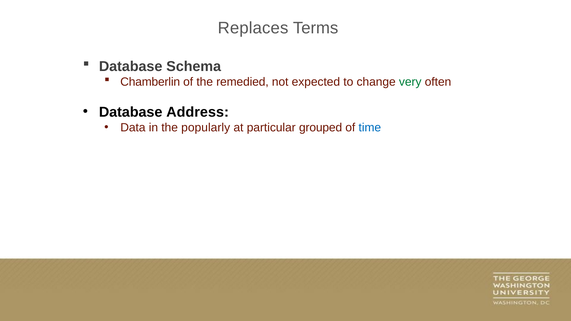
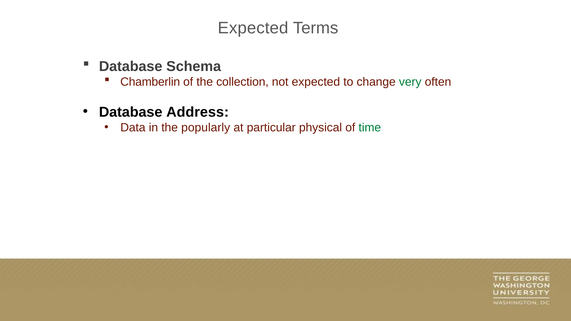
Replaces at (253, 28): Replaces -> Expected
remedied: remedied -> collection
grouped: grouped -> physical
time colour: blue -> green
